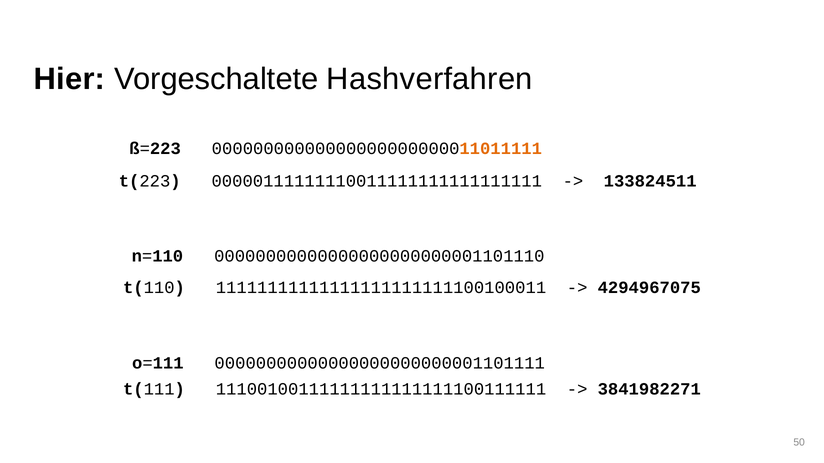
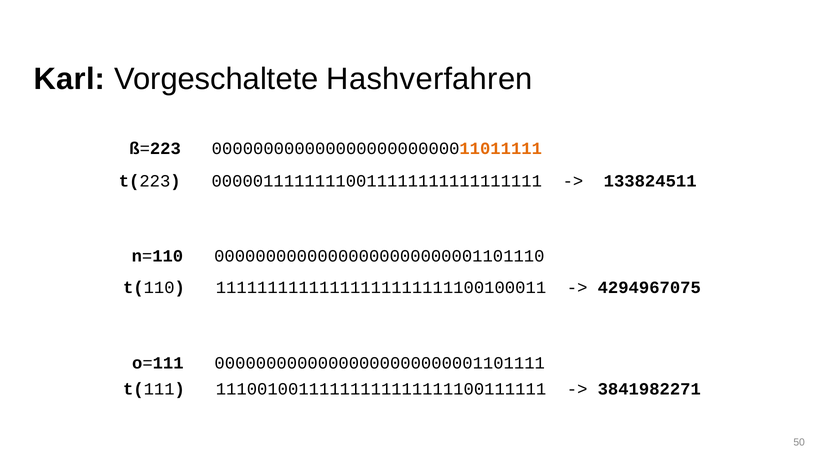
Hier: Hier -> Karl
